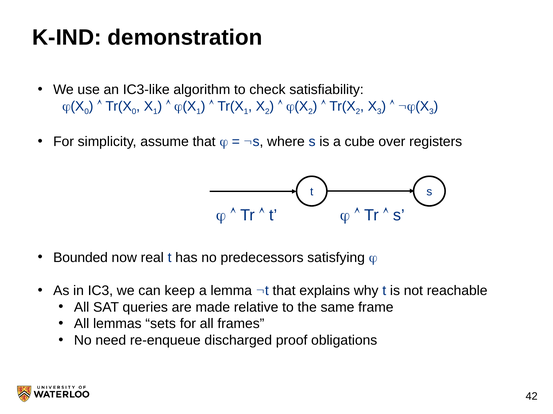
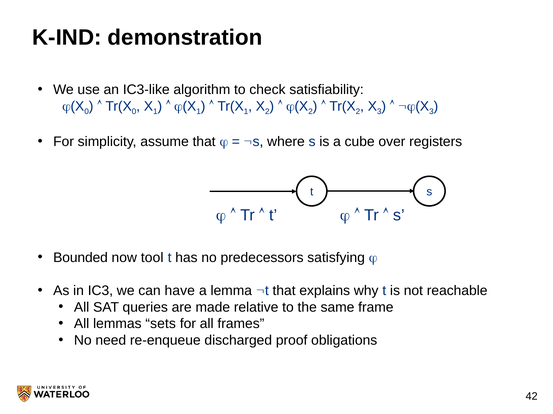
real: real -> tool
keep: keep -> have
